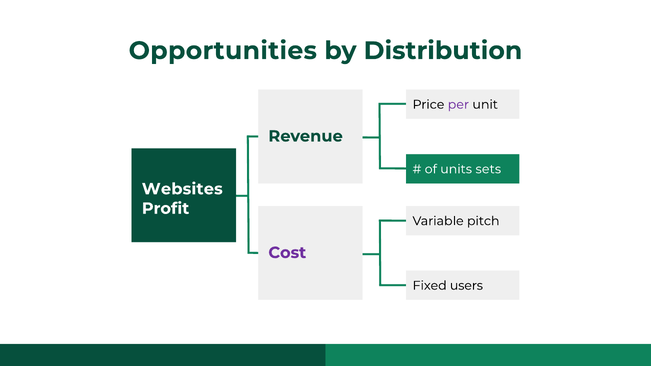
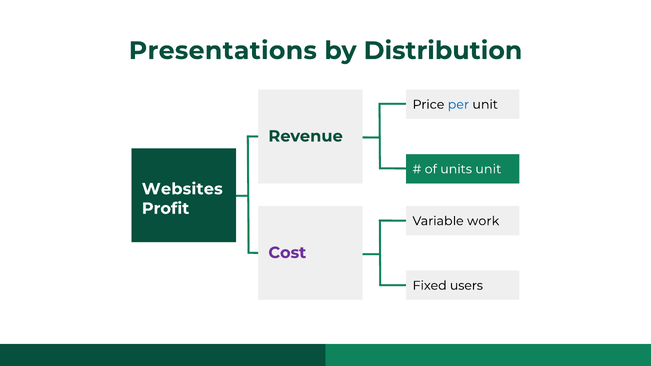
Opportunities: Opportunities -> Presentations
per colour: purple -> blue
units sets: sets -> unit
pitch: pitch -> work
